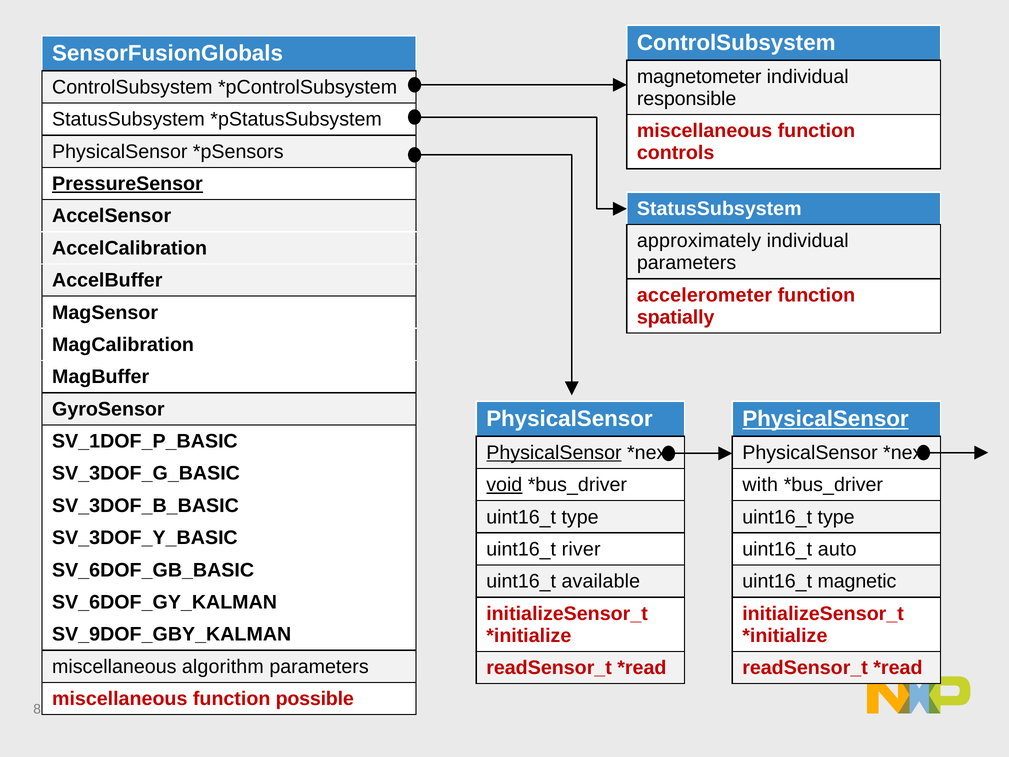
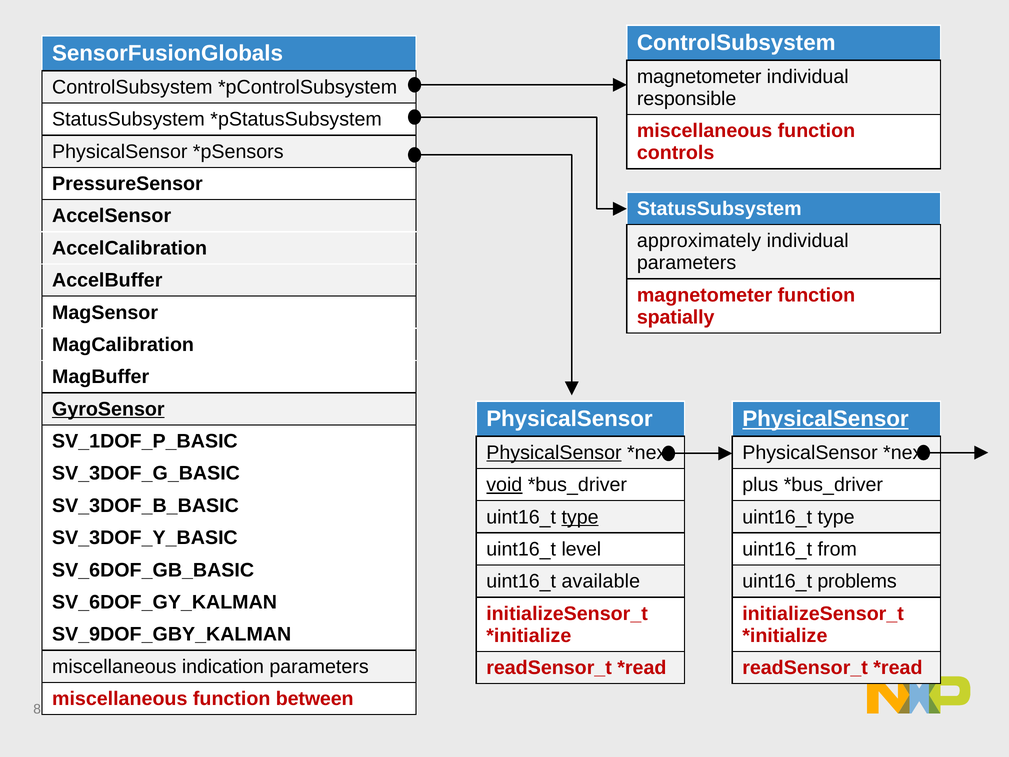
PressureSensor underline: present -> none
accelerometer at (705, 295): accelerometer -> magnetometer
GyroSensor underline: none -> present
with: with -> plus
type at (580, 517) underline: none -> present
river: river -> level
auto: auto -> from
magnetic: magnetic -> problems
algorithm: algorithm -> indication
possible: possible -> between
